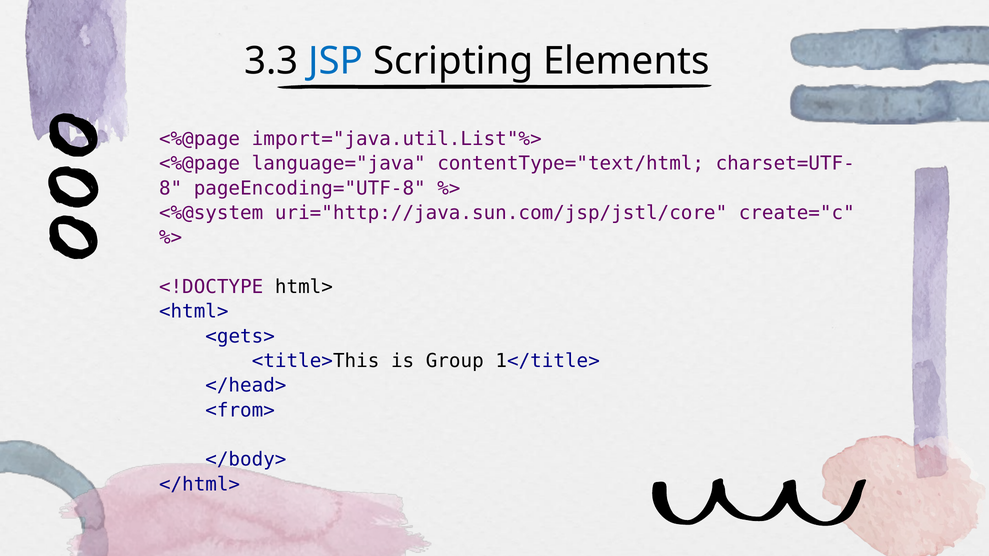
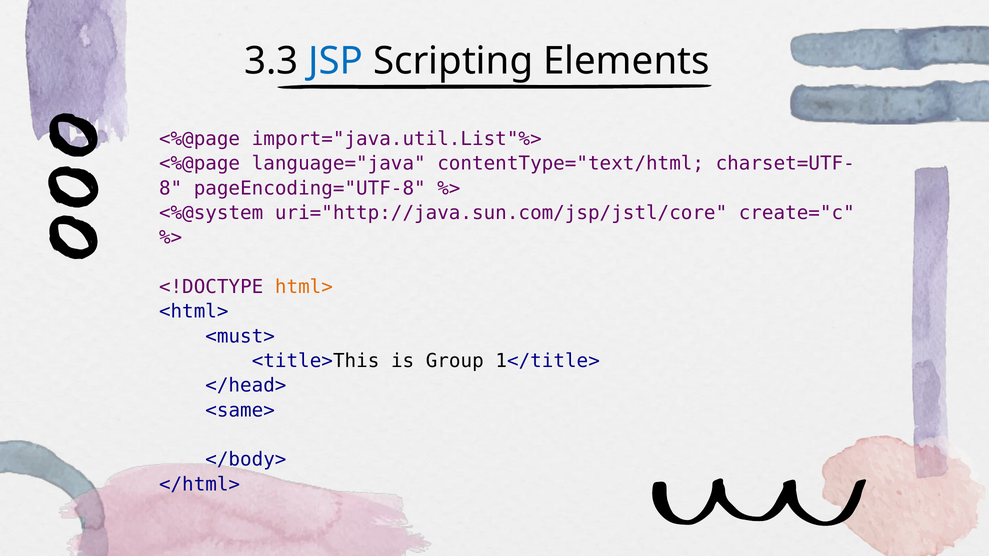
html> colour: black -> orange
<gets>: <gets> -> <must>
<from>: <from> -> <same>
